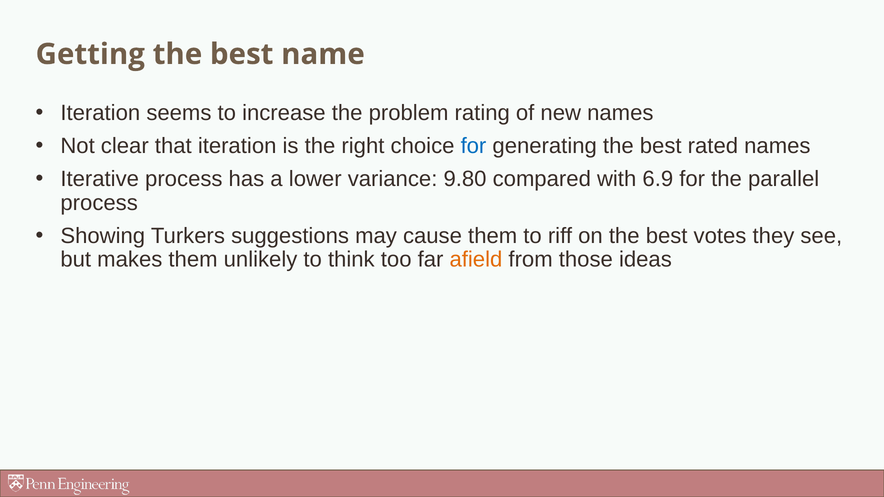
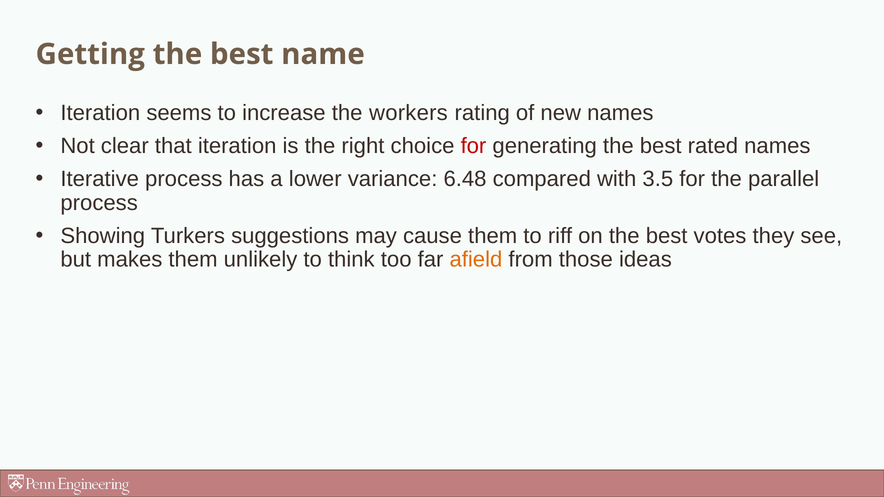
problem: problem -> workers
for at (473, 146) colour: blue -> red
9.80: 9.80 -> 6.48
6.9: 6.9 -> 3.5
